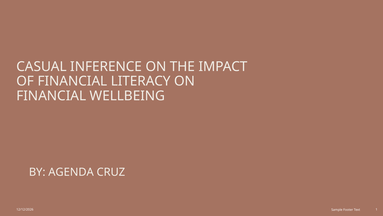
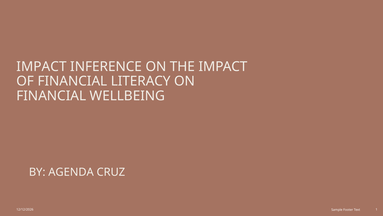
CASUAL at (42, 66): CASUAL -> IMPACT
